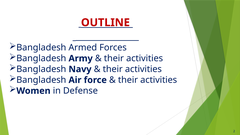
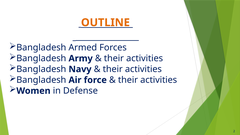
OUTLINE colour: red -> orange
